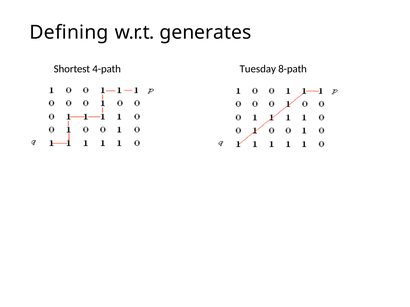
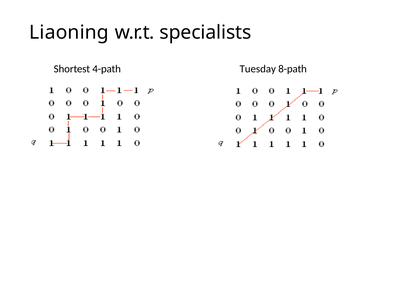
Defining: Defining -> Liaoning
generates: generates -> specialists
